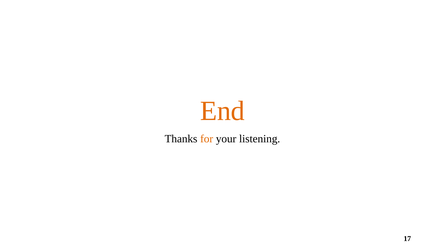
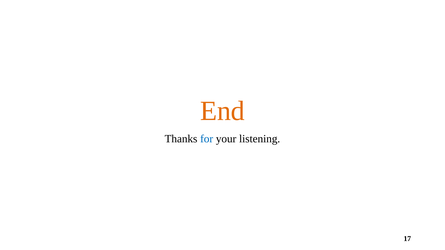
for colour: orange -> blue
